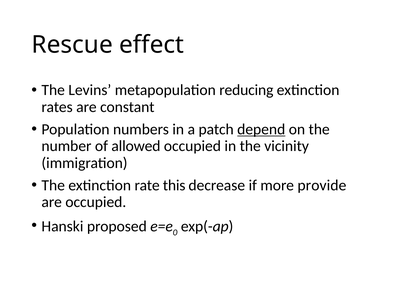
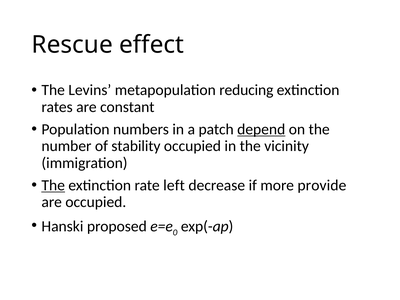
allowed: allowed -> stability
The at (53, 185) underline: none -> present
this: this -> left
